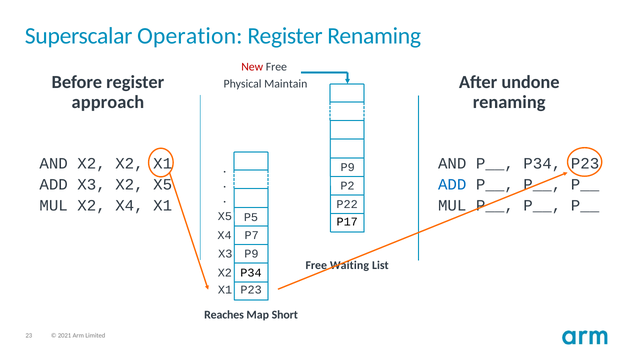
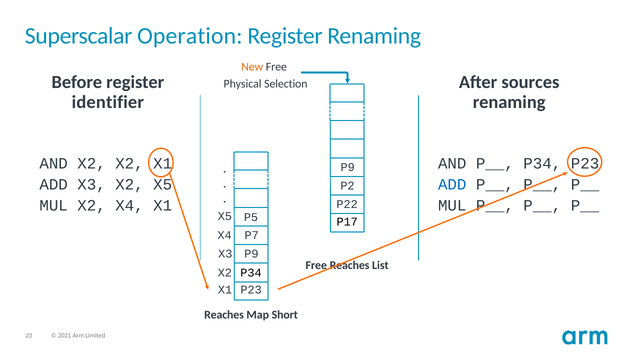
New colour: red -> orange
undone: undone -> sources
Maintain: Maintain -> Selection
approach: approach -> identifier
Free Waiting: Waiting -> Reaches
